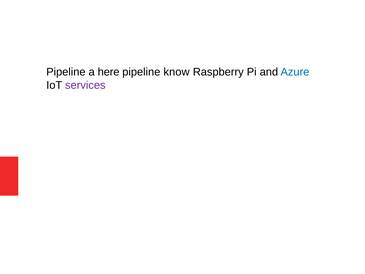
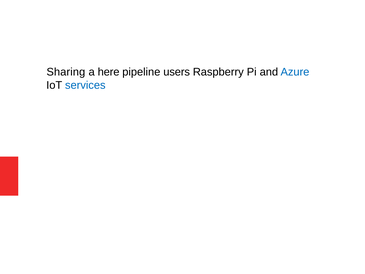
Pipeline at (66, 72): Pipeline -> Sharing
know: know -> users
services colour: purple -> blue
